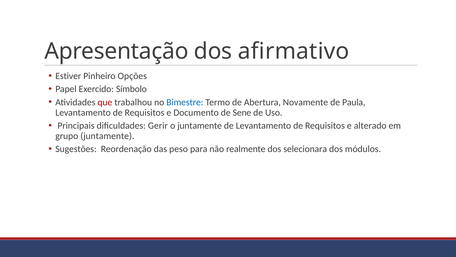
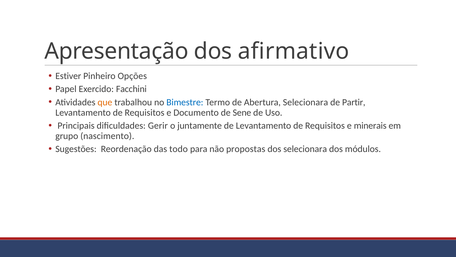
Símbolo: Símbolo -> Facchini
que colour: red -> orange
Abertura Novamente: Novamente -> Selecionara
Paula: Paula -> Partir
alterado: alterado -> minerais
grupo juntamente: juntamente -> nascimento
peso: peso -> todo
realmente: realmente -> propostas
